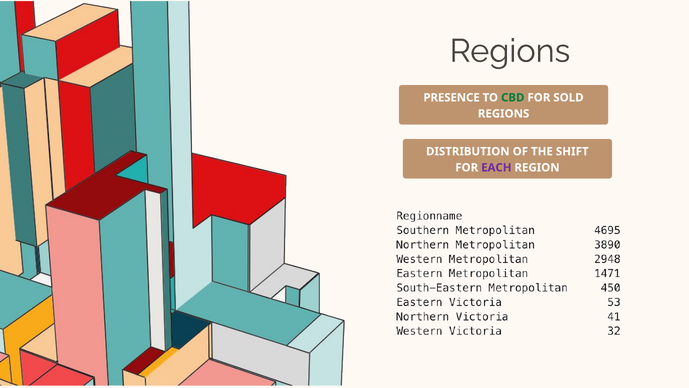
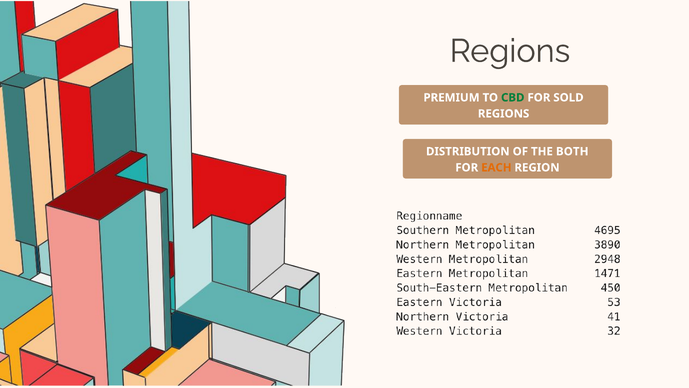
PRESENCE: PRESENCE -> PREMIUM
SHIFT: SHIFT -> BOTH
EACH colour: purple -> orange
